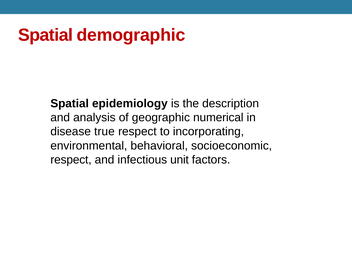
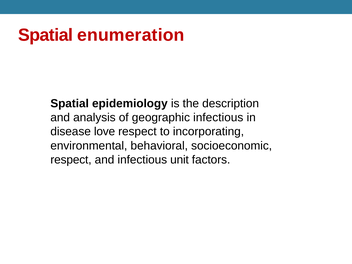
demographic: demographic -> enumeration
geographic numerical: numerical -> infectious
true: true -> love
